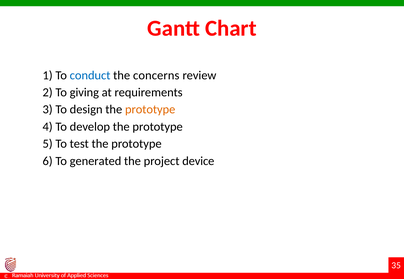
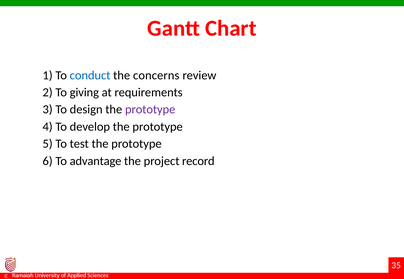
prototype at (150, 110) colour: orange -> purple
generated: generated -> advantage
device: device -> record
